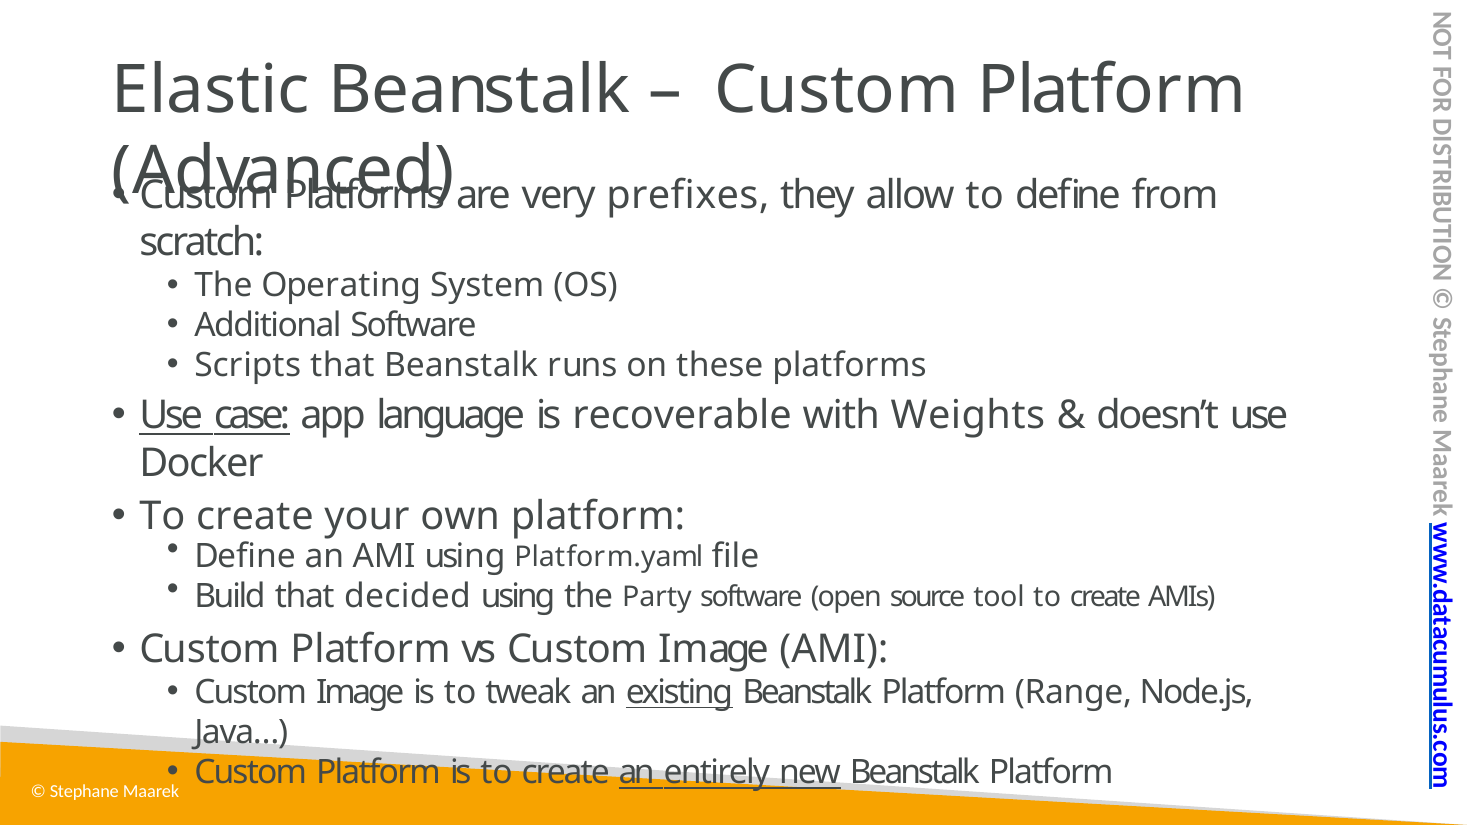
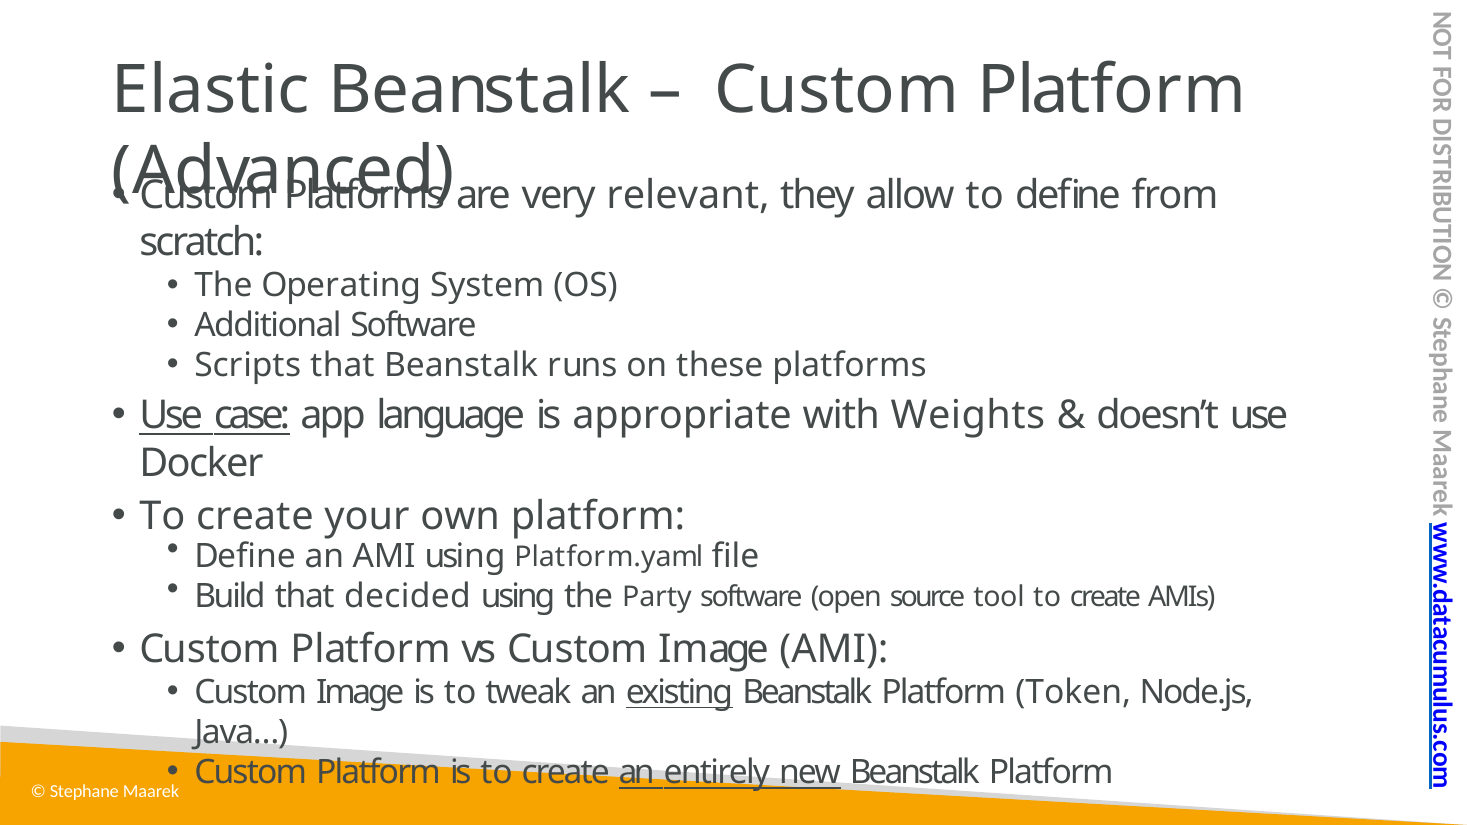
prefixes: prefixes -> relevant
recoverable: recoverable -> appropriate
Range: Range -> Token
